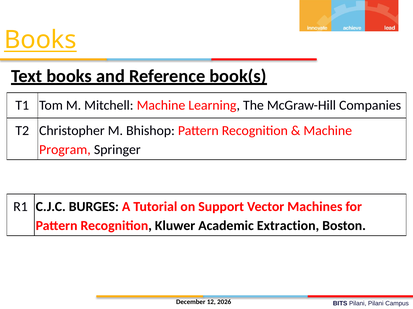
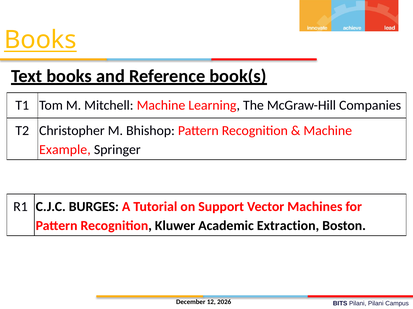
Program: Program -> Example
